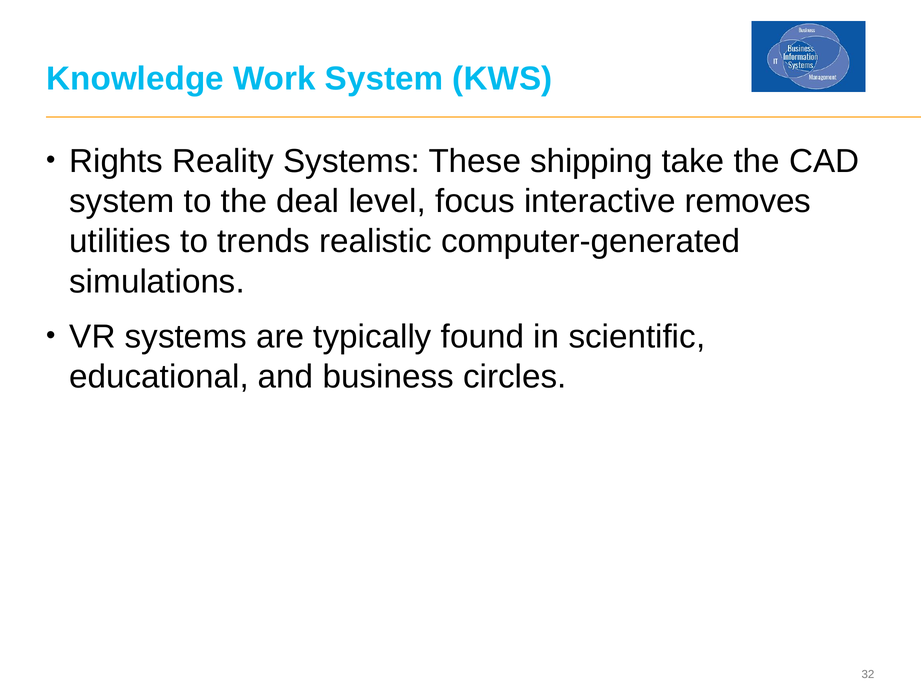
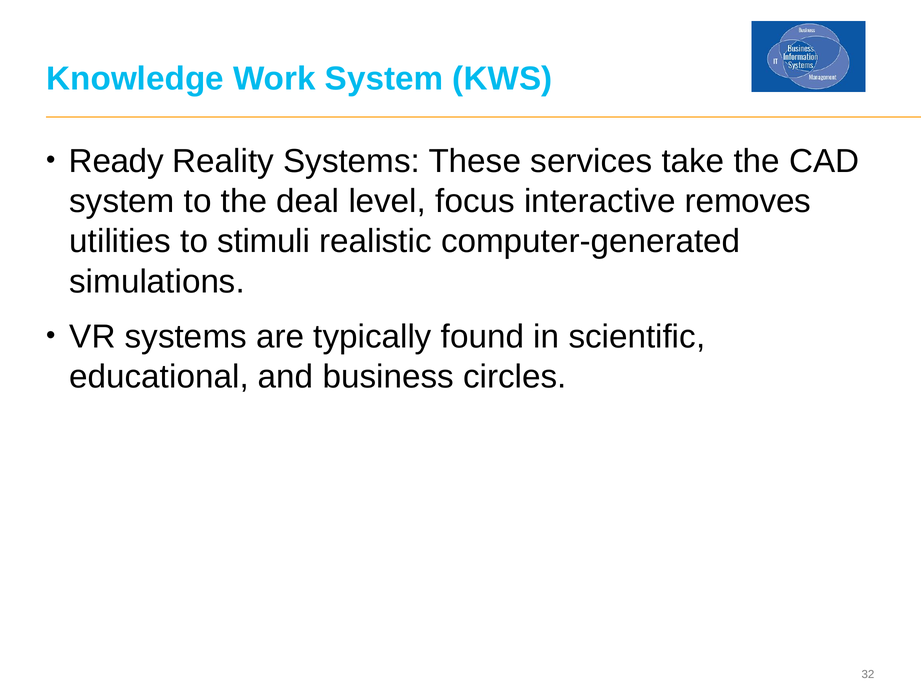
Rights: Rights -> Ready
shipping: shipping -> services
trends: trends -> stimuli
